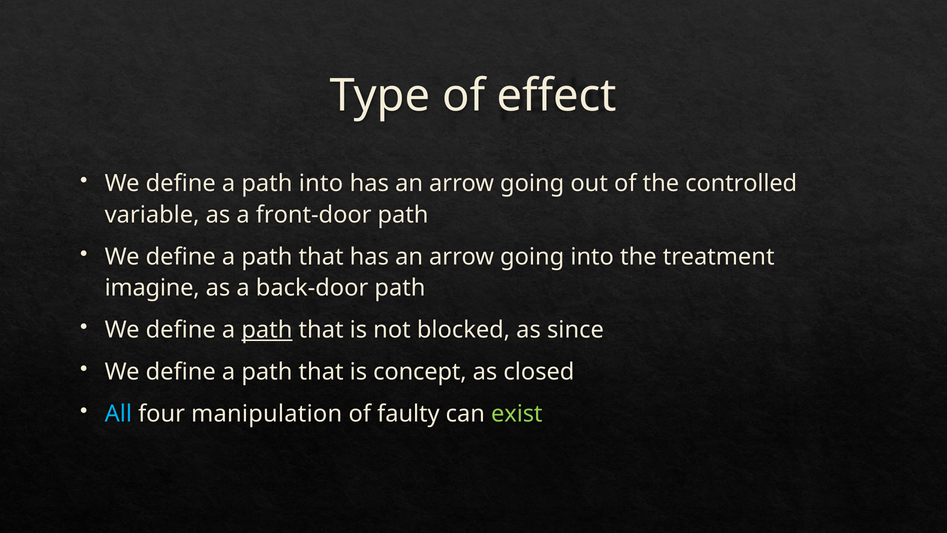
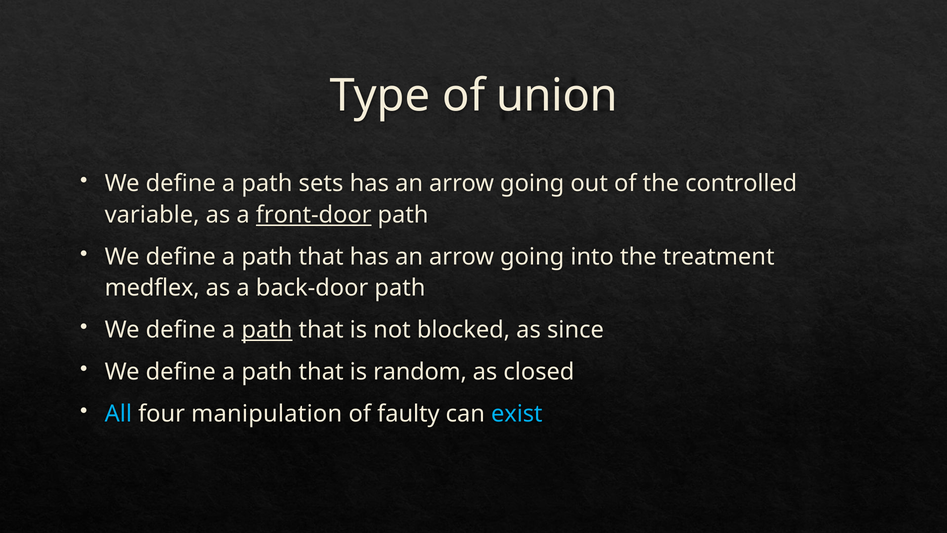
effect: effect -> union
path into: into -> sets
front-door underline: none -> present
imagine: imagine -> medflex
concept: concept -> random
exist colour: light green -> light blue
